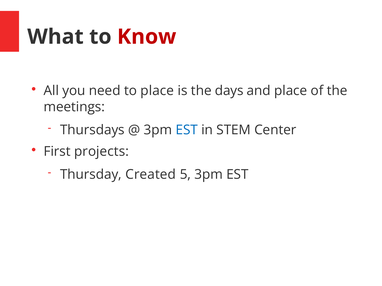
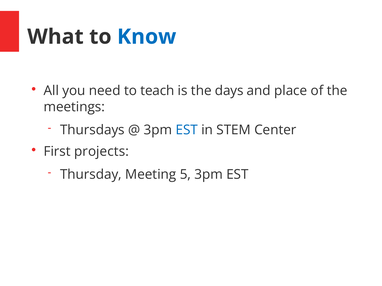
Know colour: red -> blue
to place: place -> teach
Created: Created -> Meeting
